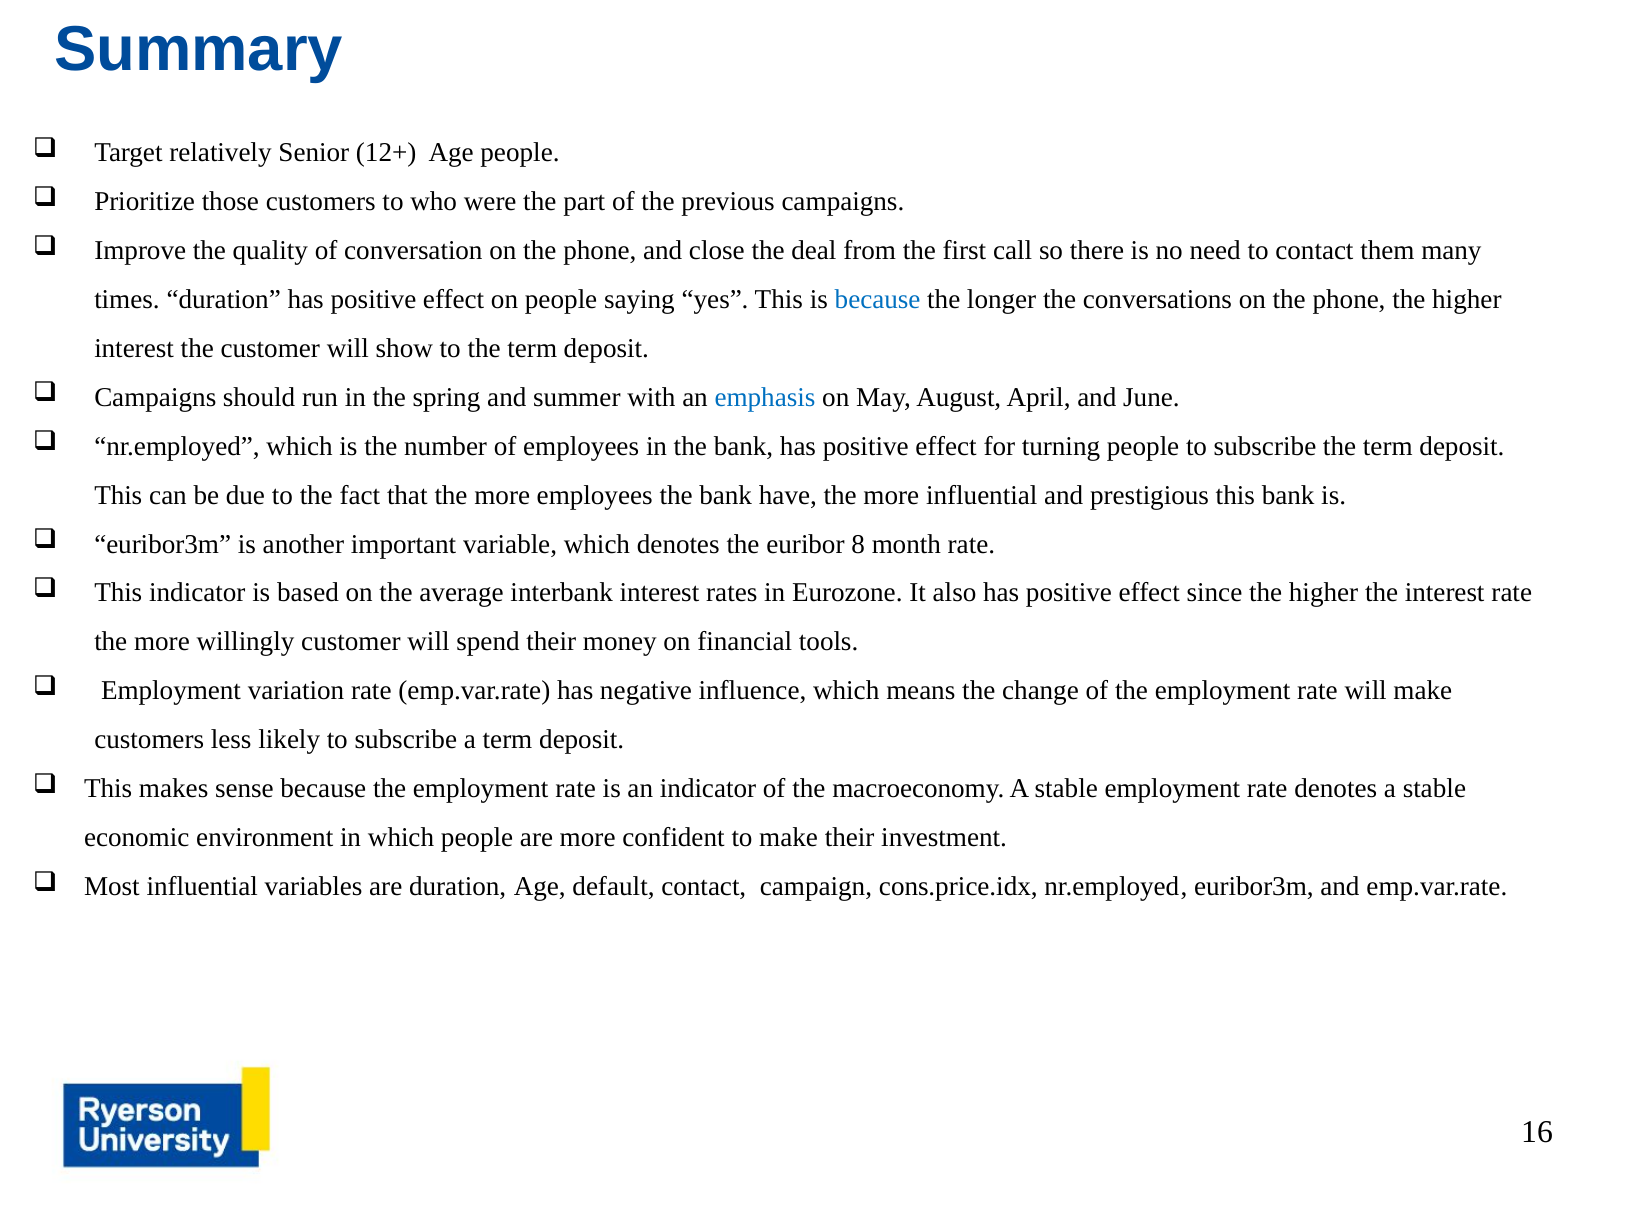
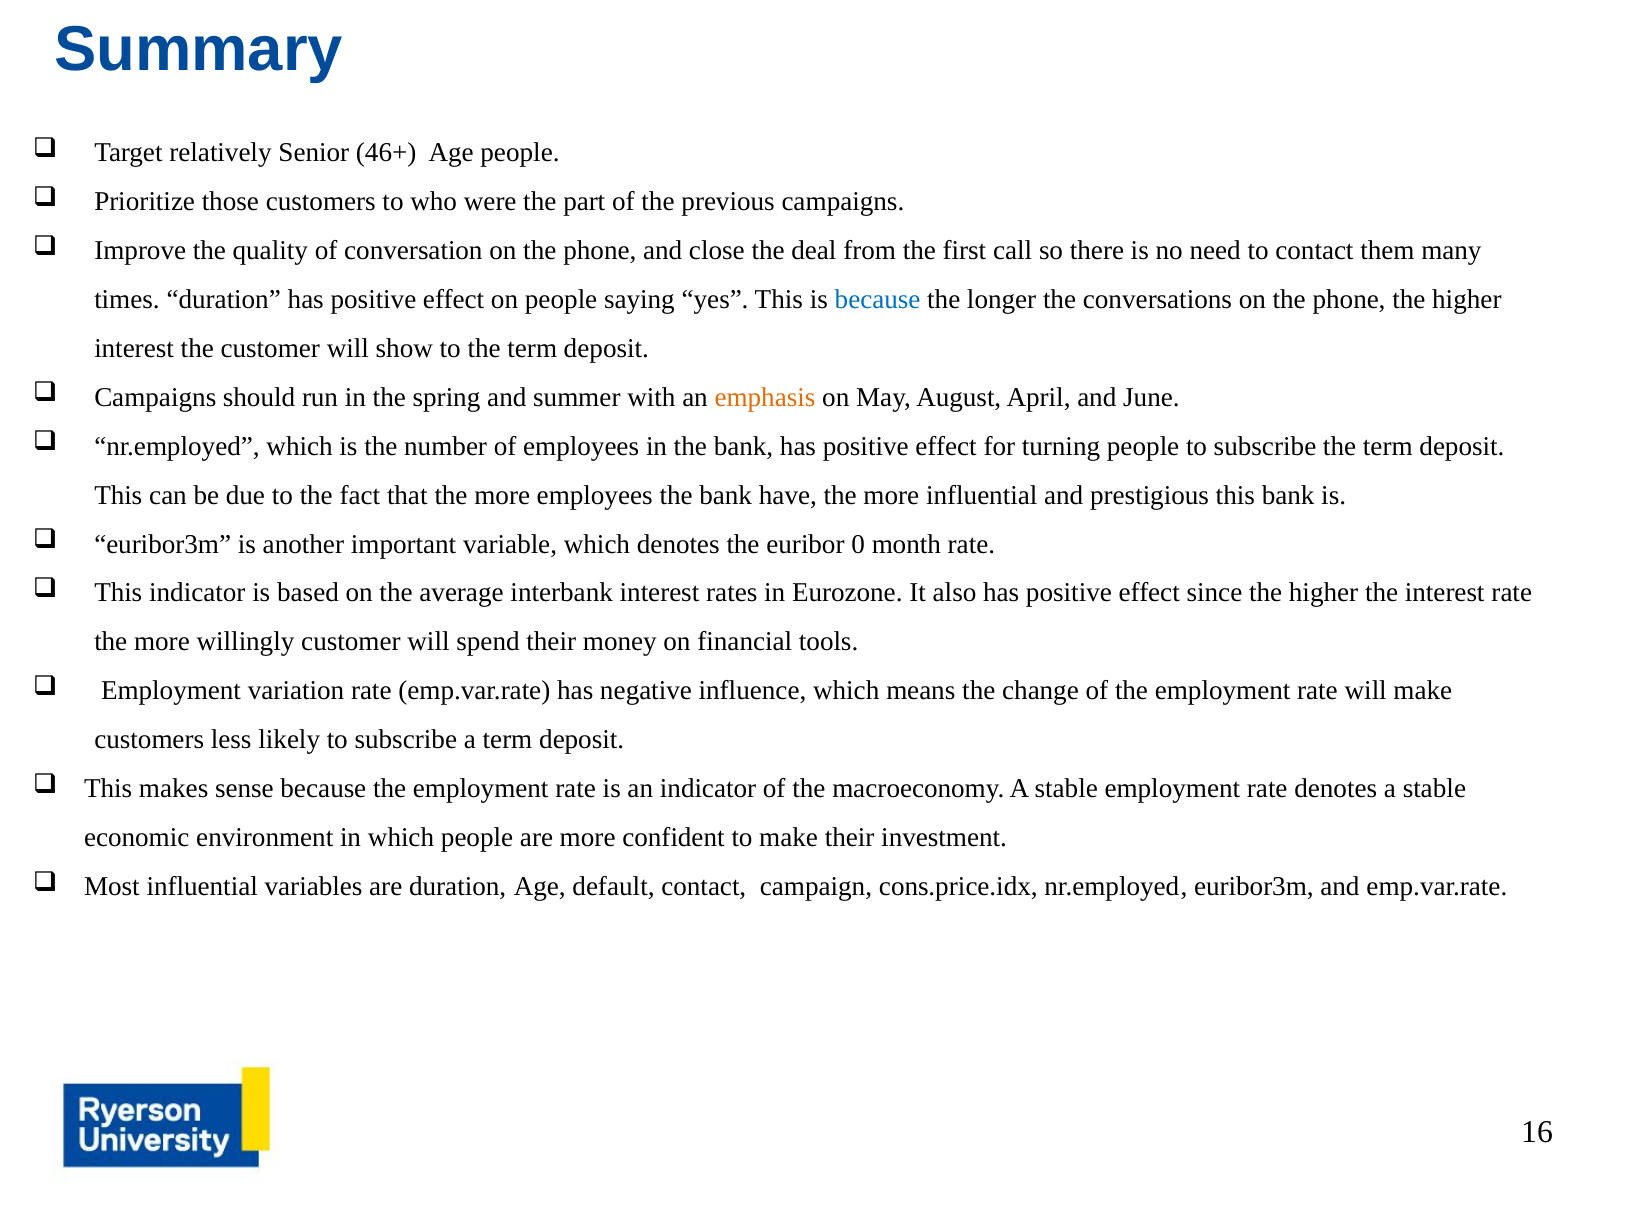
12+: 12+ -> 46+
emphasis colour: blue -> orange
8: 8 -> 0
